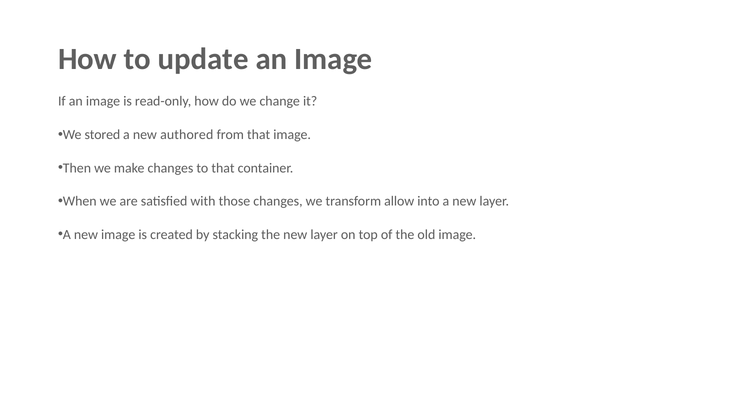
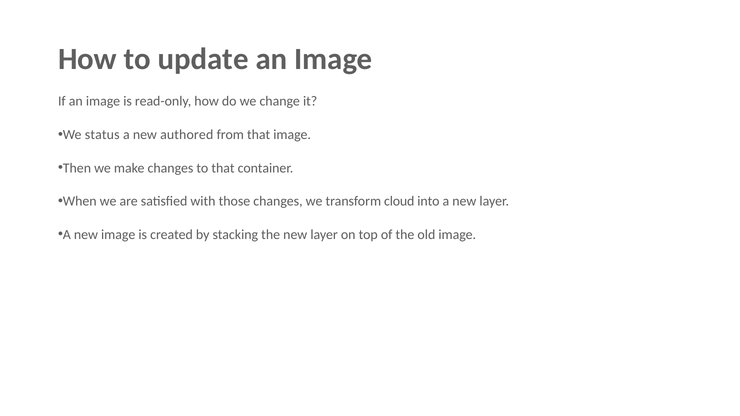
stored: stored -> status
allow: allow -> cloud
